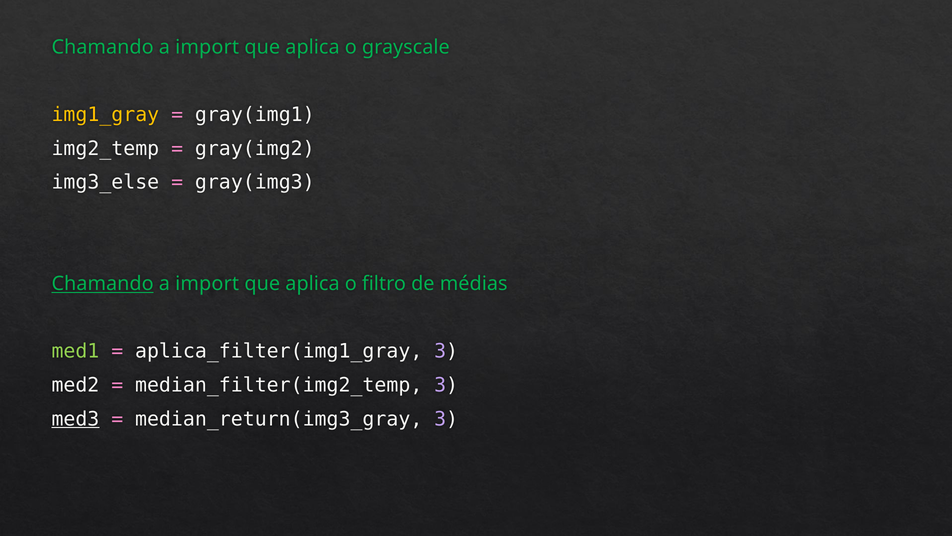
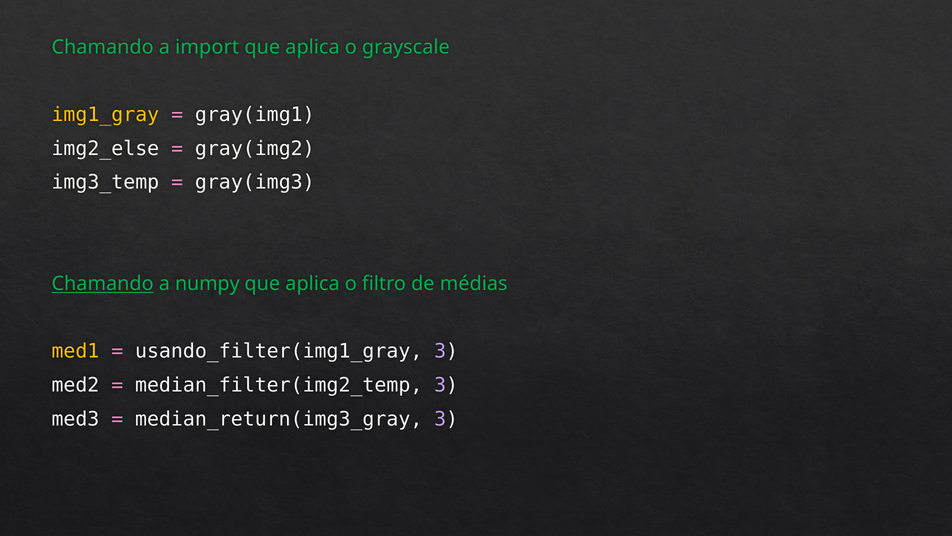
img2_temp: img2_temp -> img2_else
img3_else: img3_else -> img3_temp
import at (207, 284): import -> numpy
med1 colour: light green -> yellow
aplica_filter(img1_gray: aplica_filter(img1_gray -> usando_filter(img1_gray
med3 underline: present -> none
